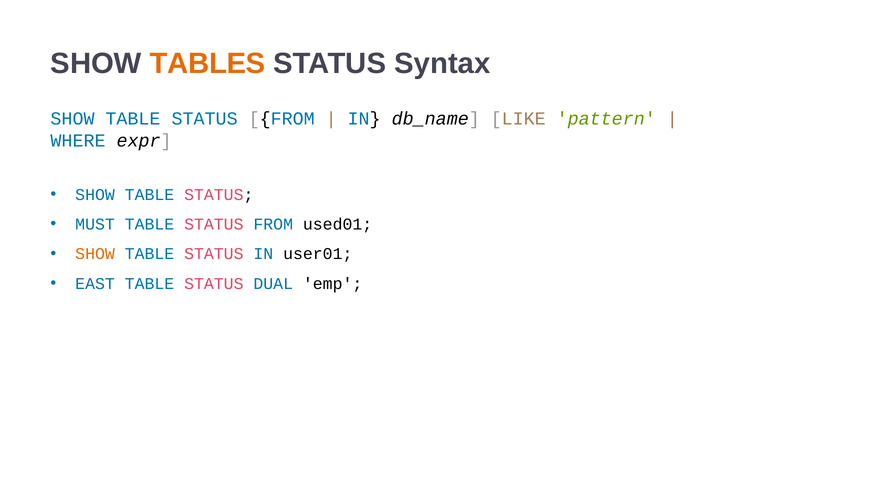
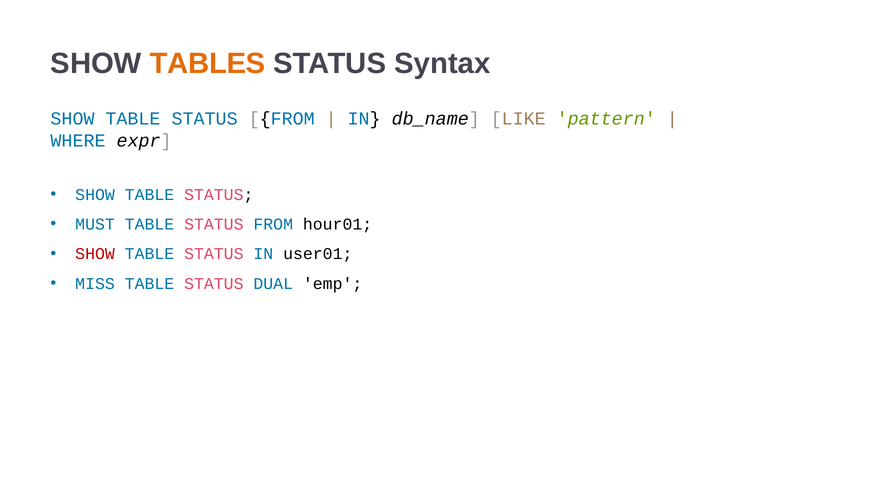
used01: used01 -> hour01
SHOW at (95, 254) colour: orange -> red
EAST: EAST -> MISS
